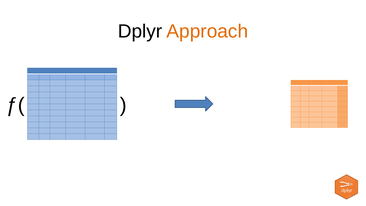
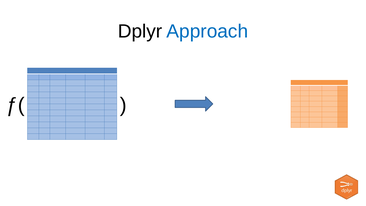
Approach colour: orange -> blue
